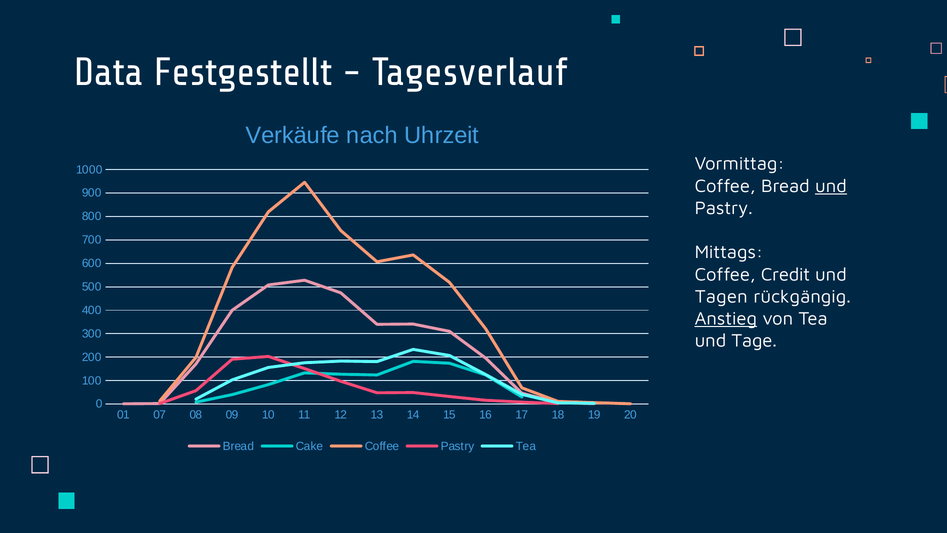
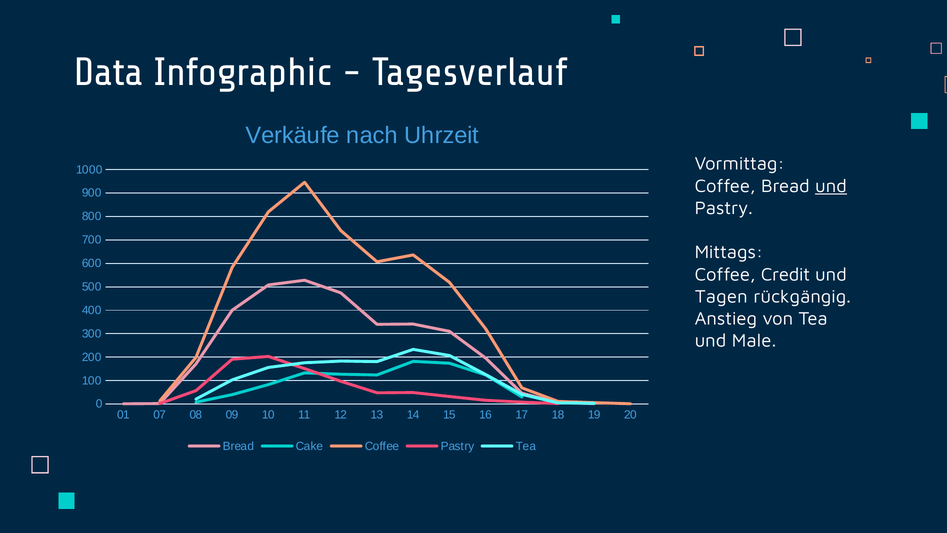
Festgestellt: Festgestellt -> Infographic
Anstieg underline: present -> none
Tage: Tage -> Male
